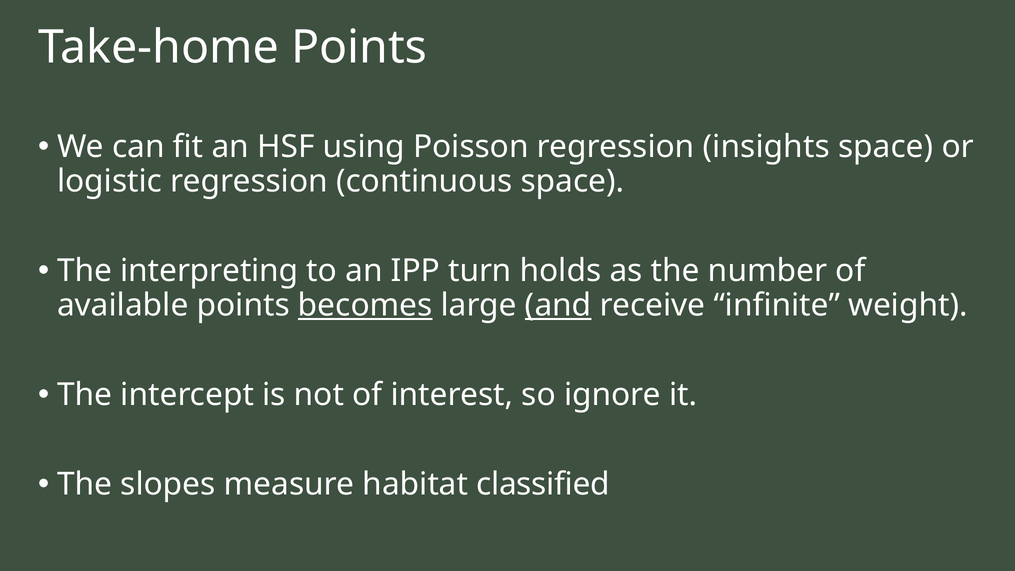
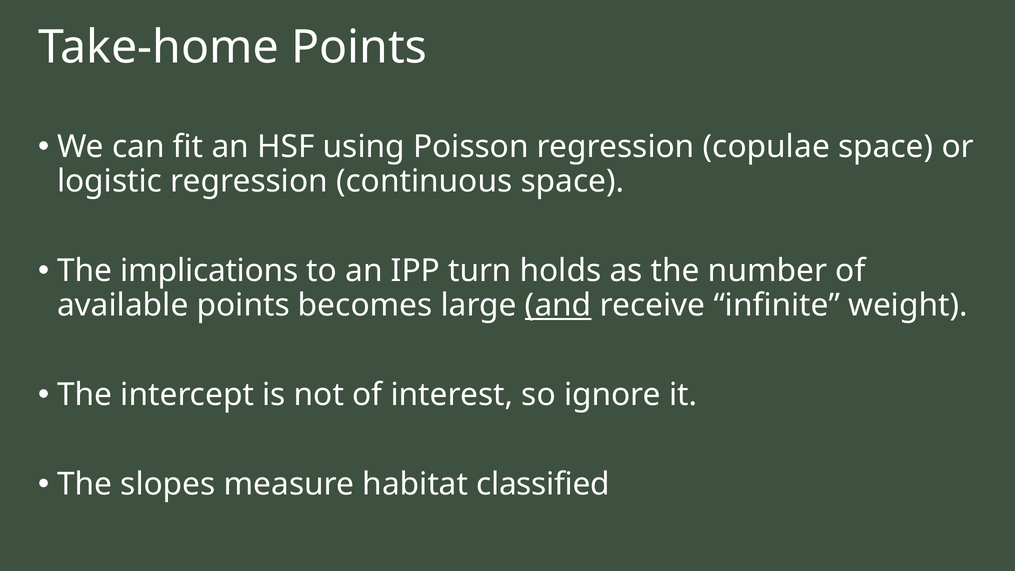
insights: insights -> copulae
interpreting: interpreting -> implications
becomes underline: present -> none
